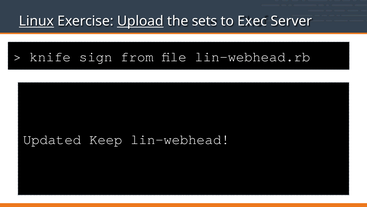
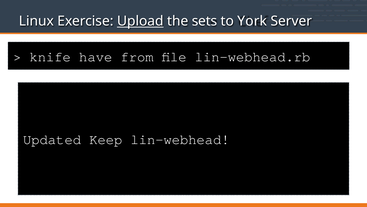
Linux underline: present -> none
Exec: Exec -> York
sign: sign -> have
